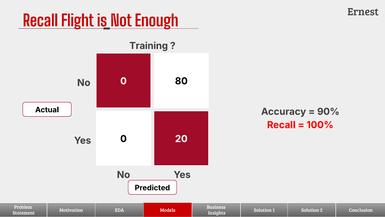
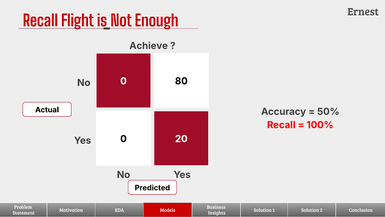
Training: Training -> Achieve
90%: 90% -> 50%
